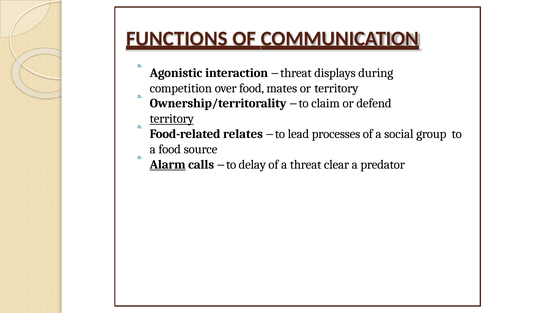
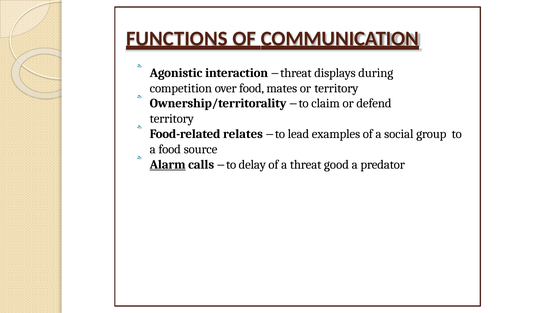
territory at (172, 119) underline: present -> none
processes: processes -> examples
clear: clear -> good
